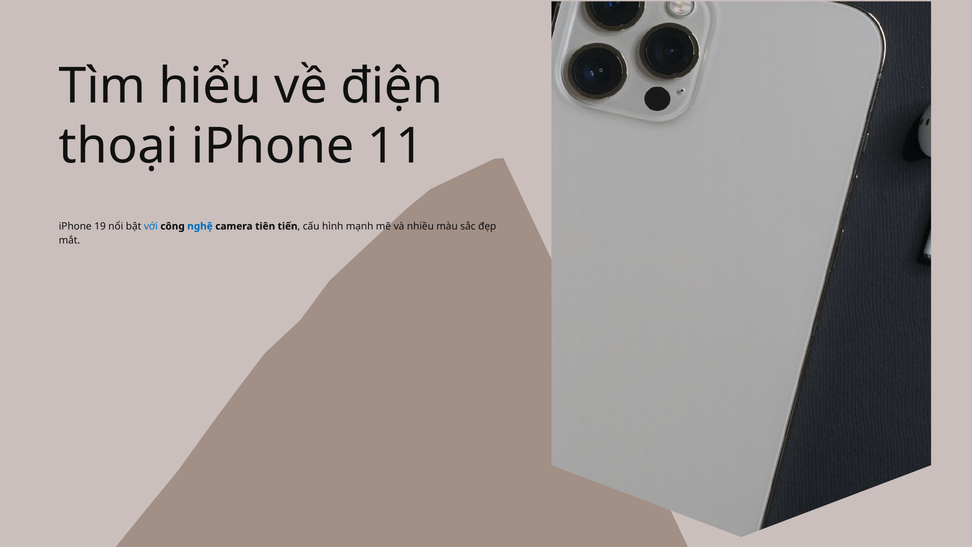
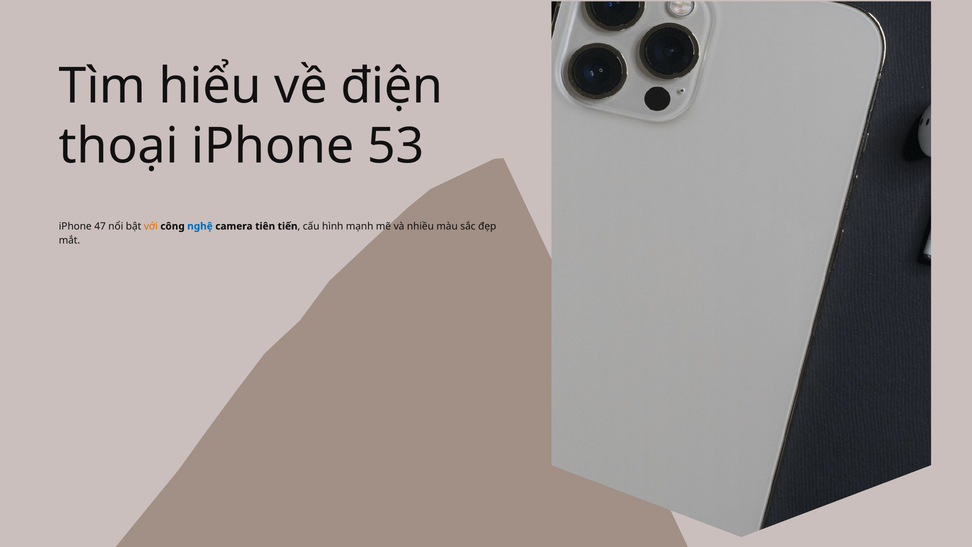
11: 11 -> 53
19: 19 -> 47
với colour: blue -> orange
